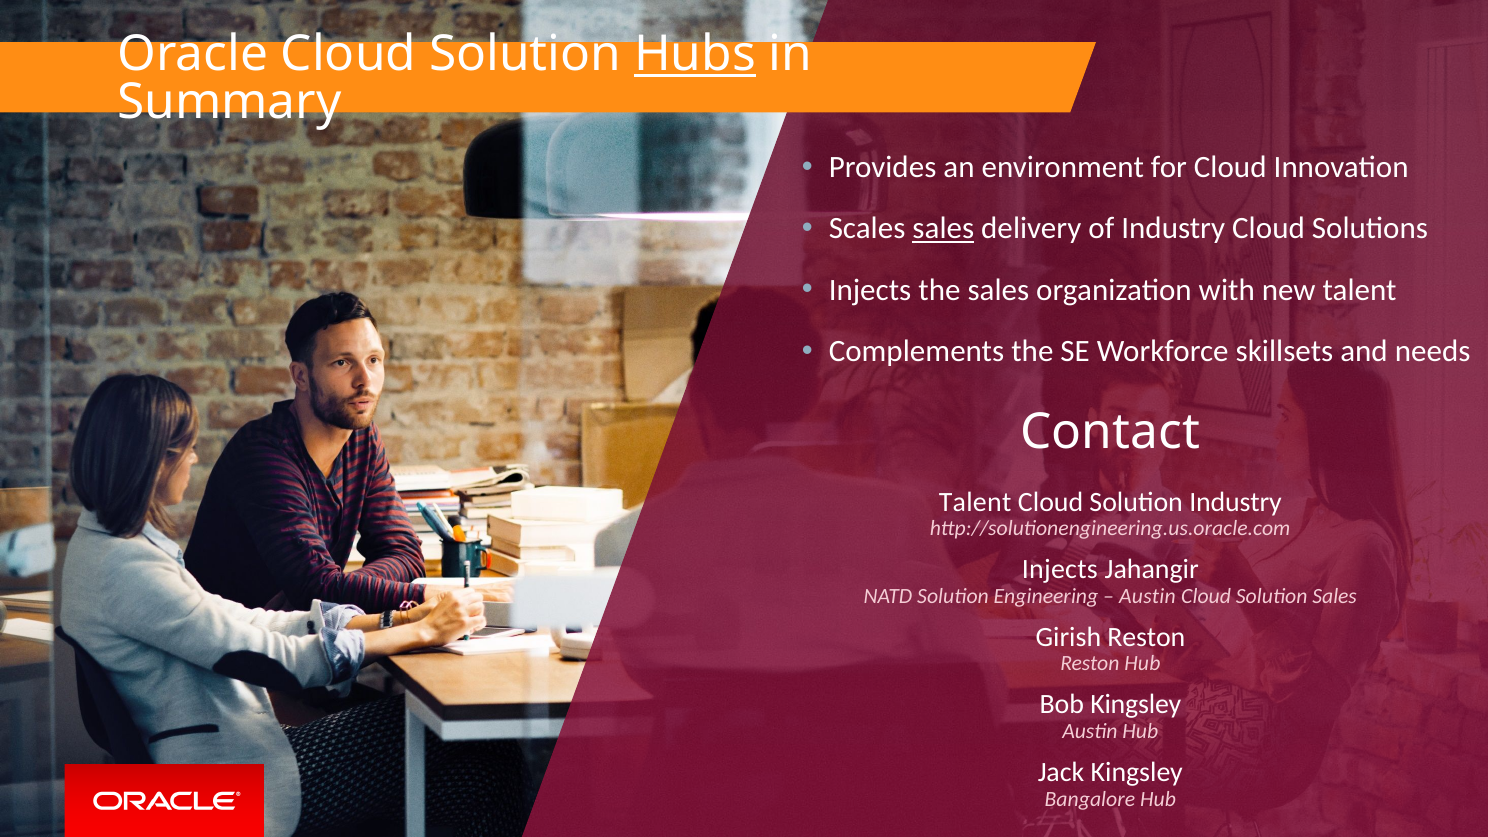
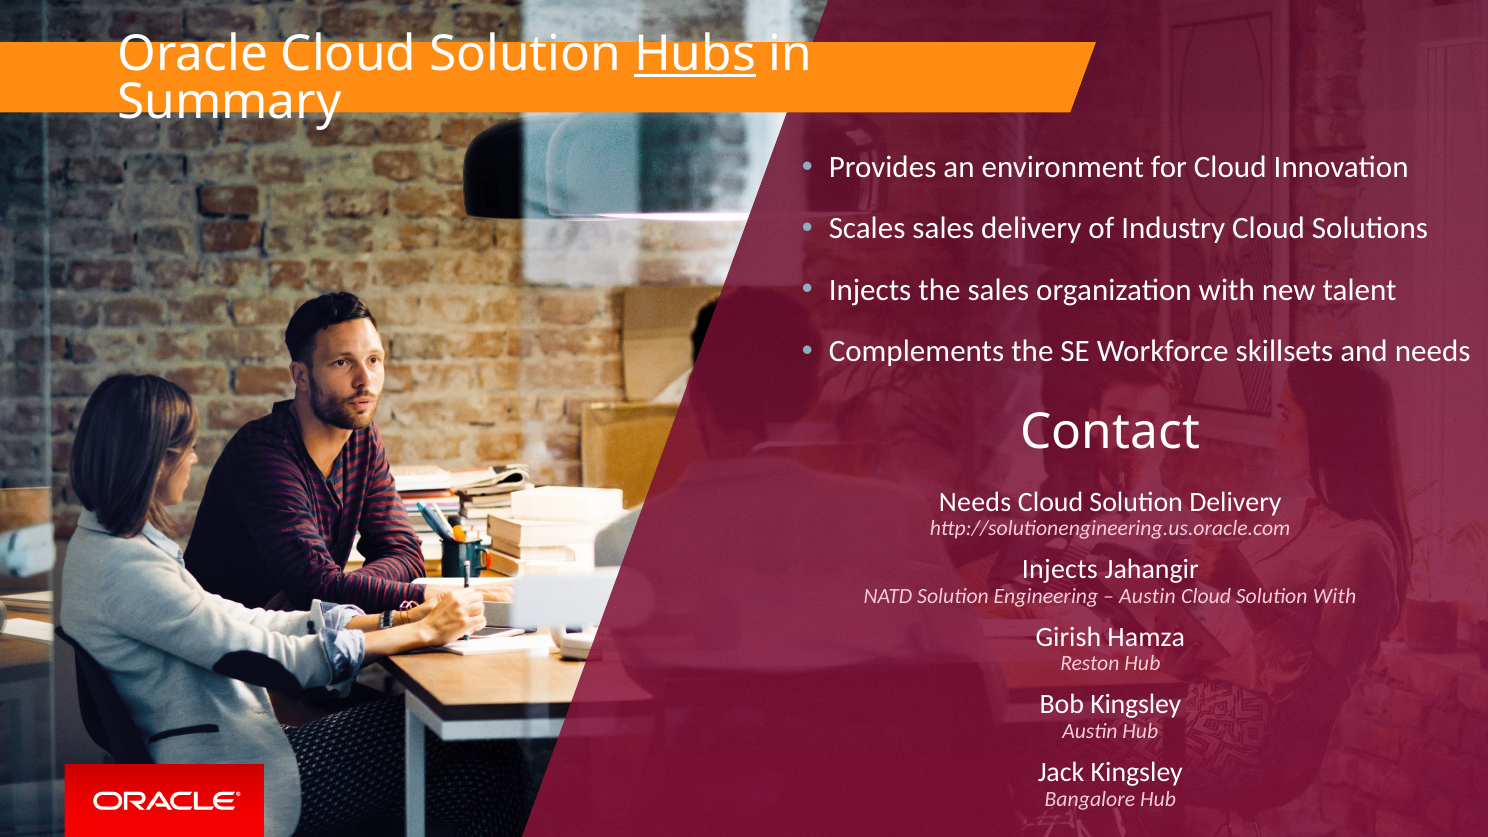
sales at (943, 229) underline: present -> none
Talent at (975, 502): Talent -> Needs
Solution Industry: Industry -> Delivery
Solution Sales: Sales -> With
Girish Reston: Reston -> Hamza
